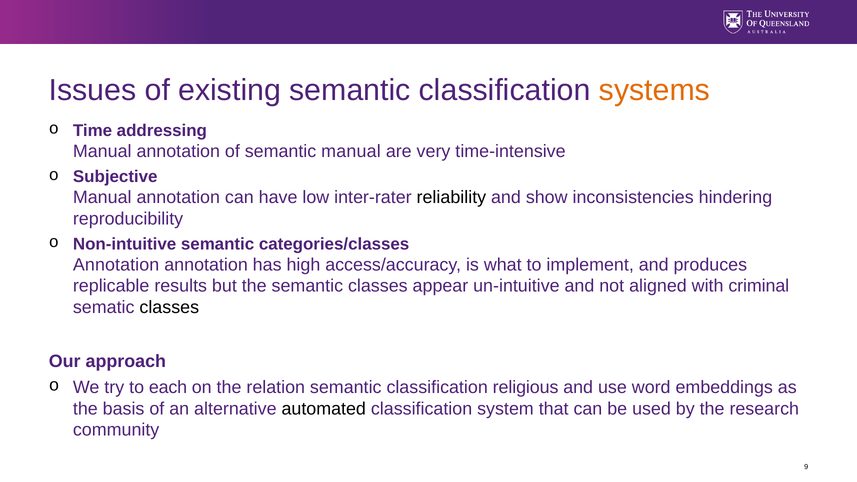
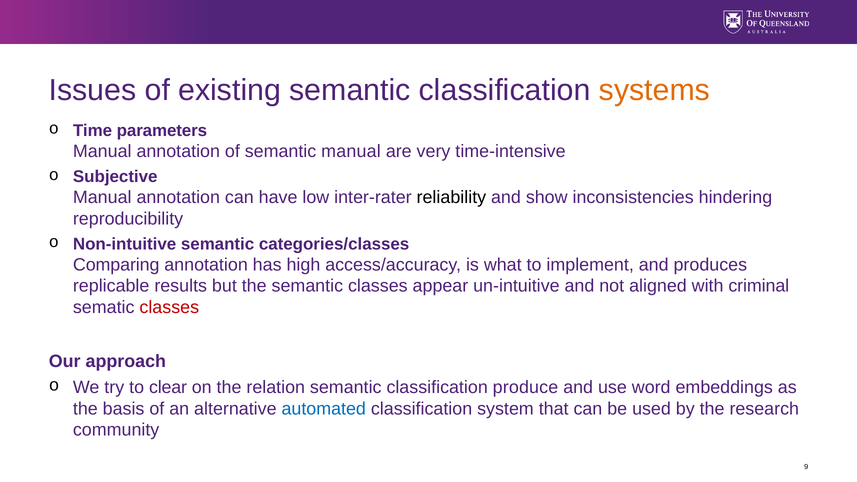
addressing: addressing -> parameters
Annotation at (116, 265): Annotation -> Comparing
classes at (169, 307) colour: black -> red
each: each -> clear
religious: religious -> produce
automated colour: black -> blue
